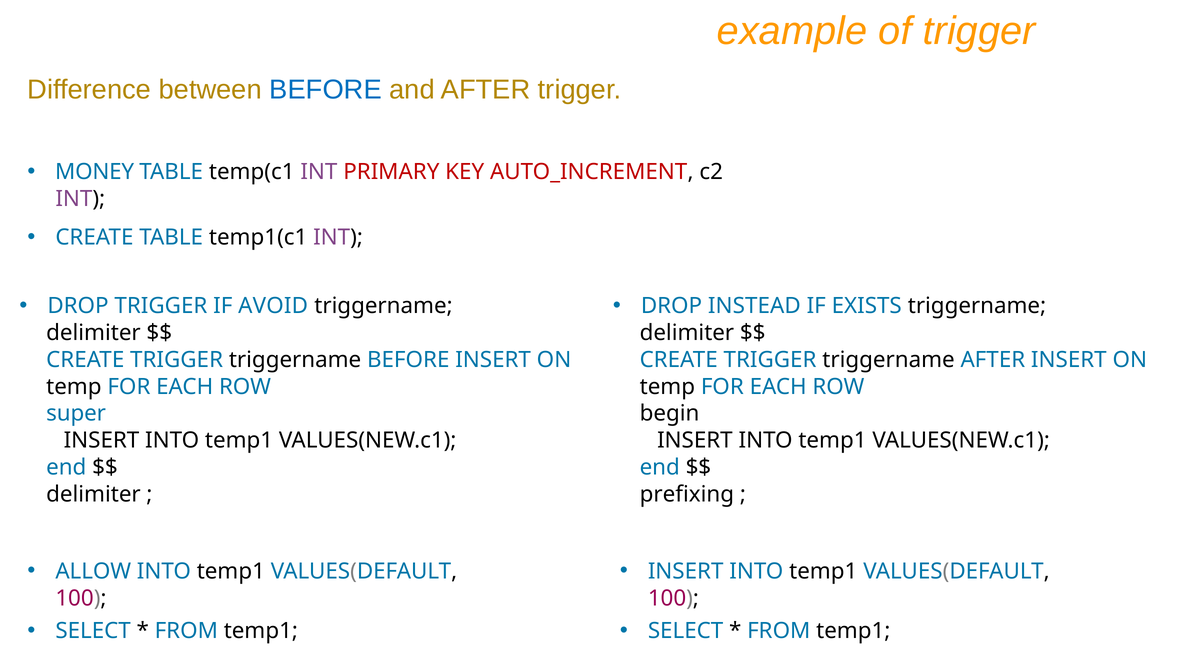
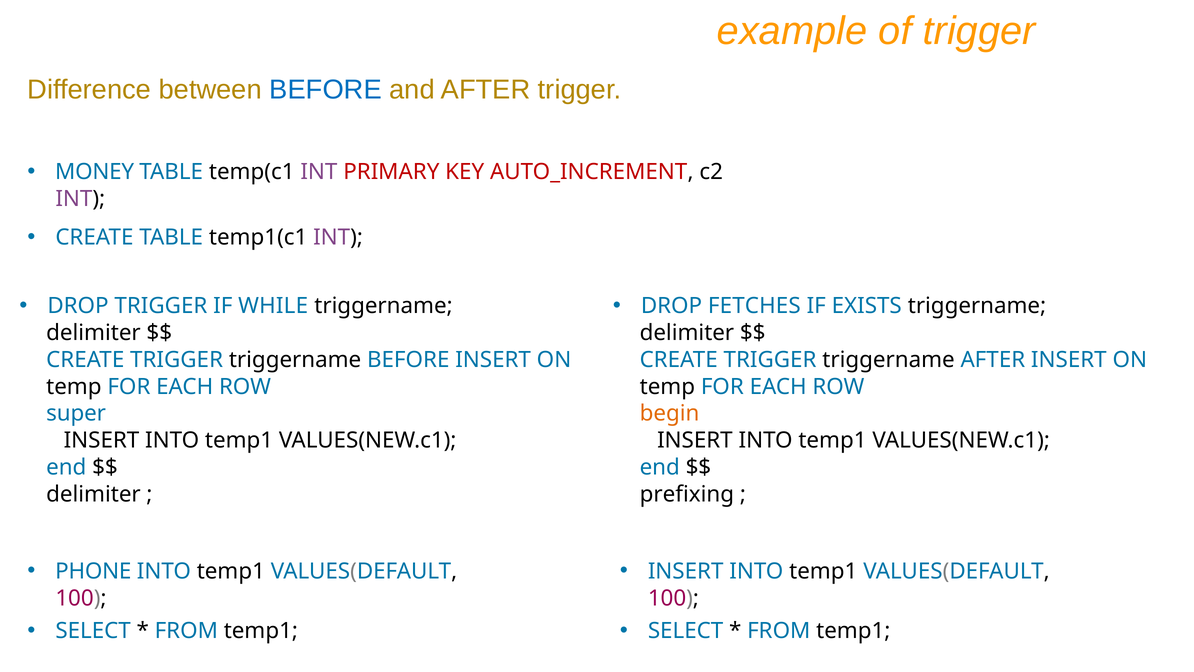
AVOID: AVOID -> WHILE
INSTEAD: INSTEAD -> FETCHES
begin colour: black -> orange
ALLOW: ALLOW -> PHONE
